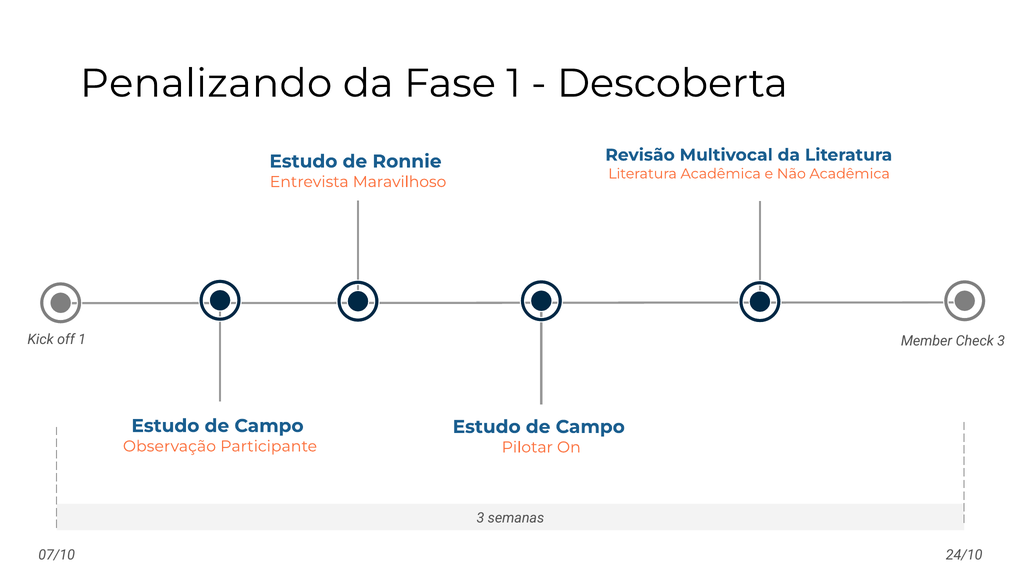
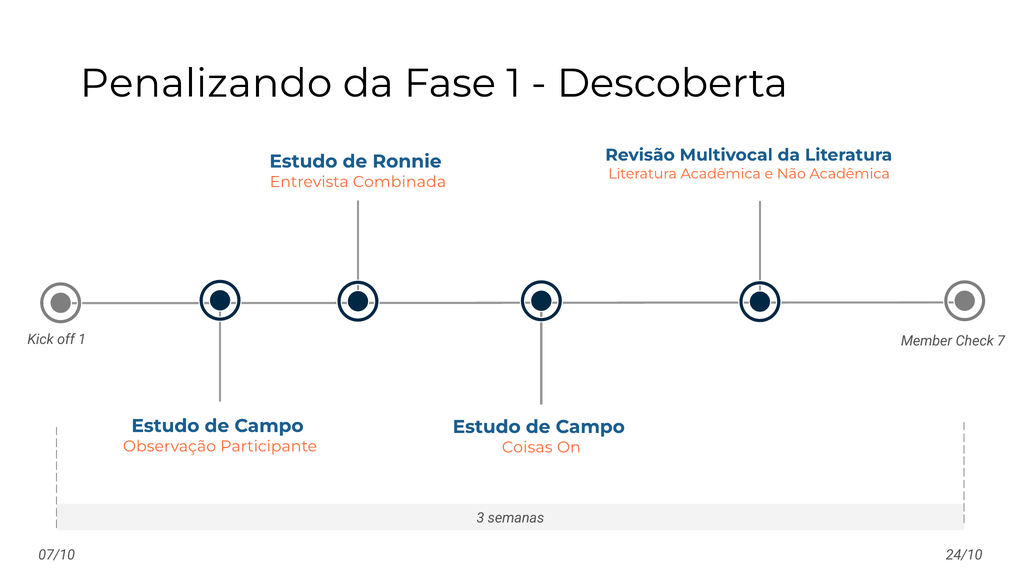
Maravilhoso: Maravilhoso -> Combinada
Check 3: 3 -> 7
Pilotar: Pilotar -> Coisas
